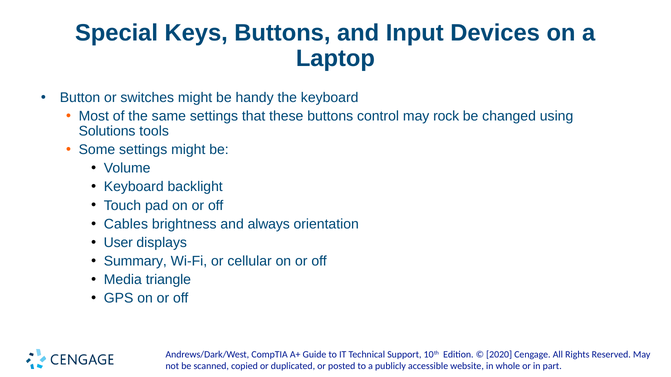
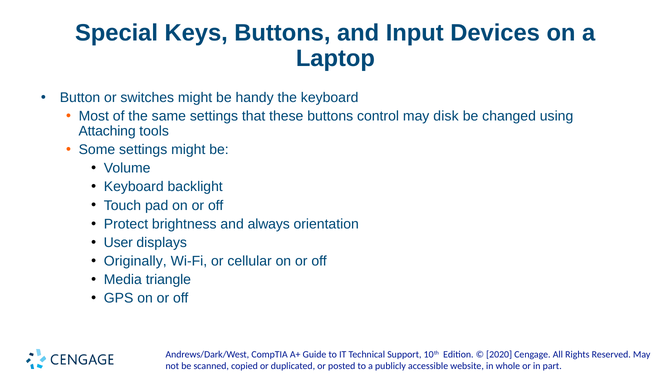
rock: rock -> disk
Solutions: Solutions -> Attaching
Cables: Cables -> Protect
Summary: Summary -> Originally
